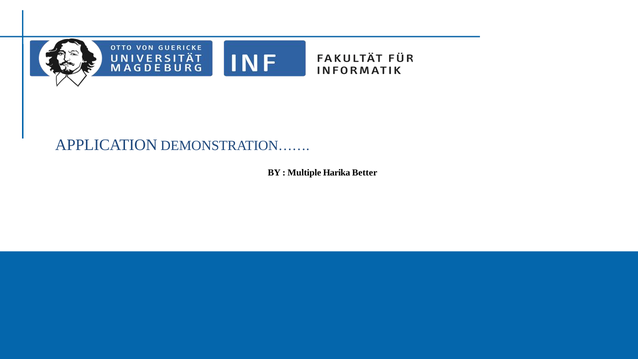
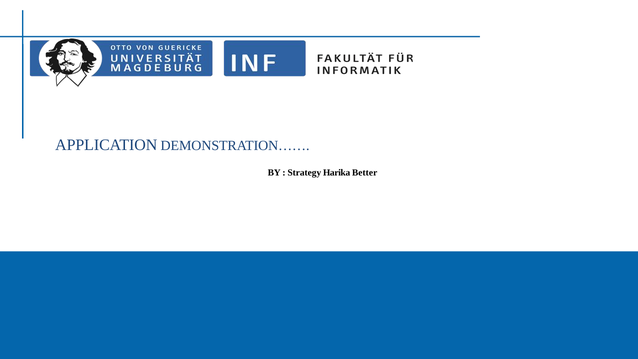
Multiple: Multiple -> Strategy
